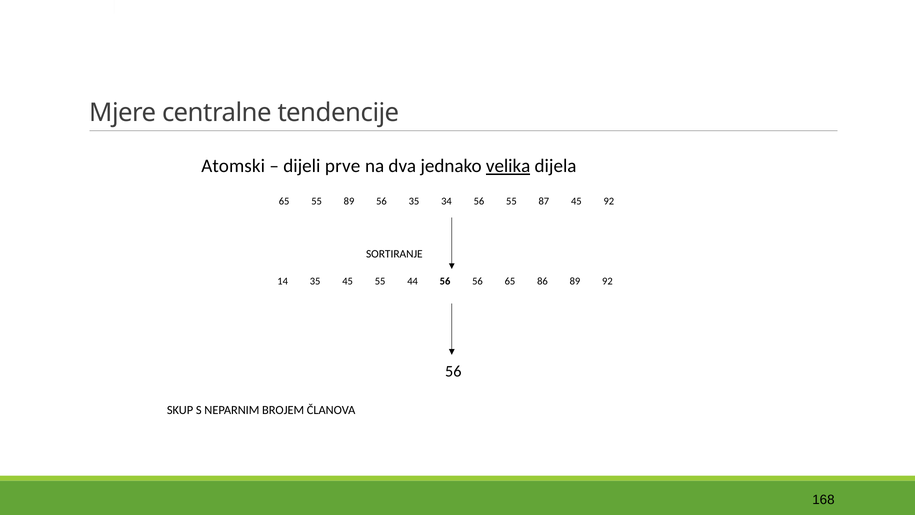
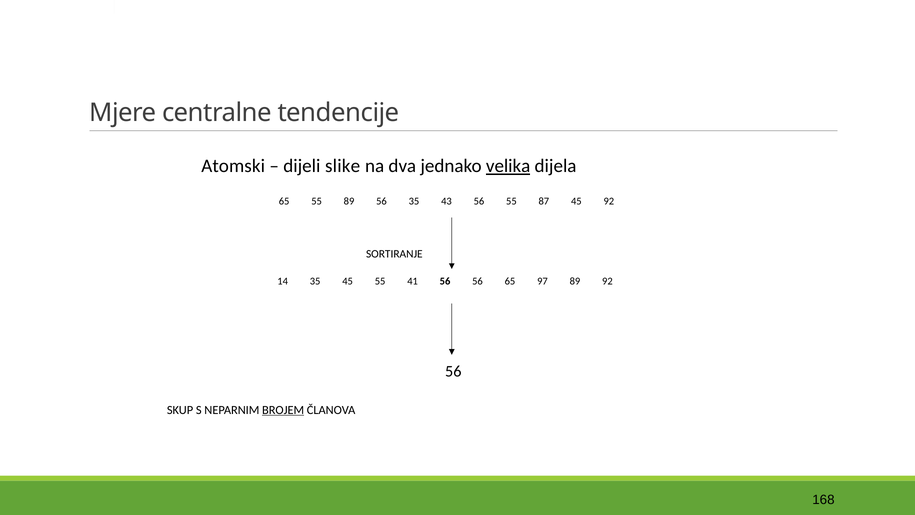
prve: prve -> slike
34: 34 -> 43
44: 44 -> 41
86: 86 -> 97
BROJEM underline: none -> present
